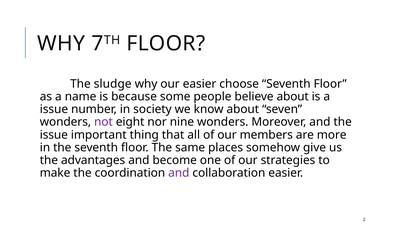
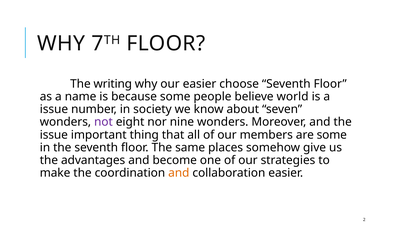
sludge: sludge -> writing
believe about: about -> world
are more: more -> some
and at (179, 173) colour: purple -> orange
